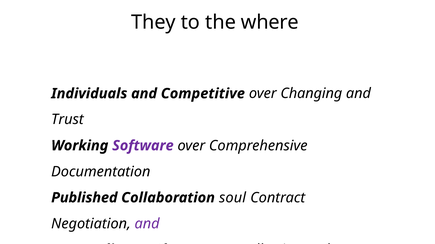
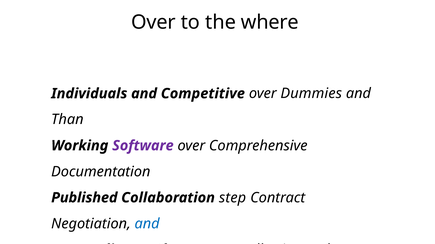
They at (153, 22): They -> Over
Changing: Changing -> Dummies
Trust: Trust -> Than
soul: soul -> step
and at (147, 224) colour: purple -> blue
